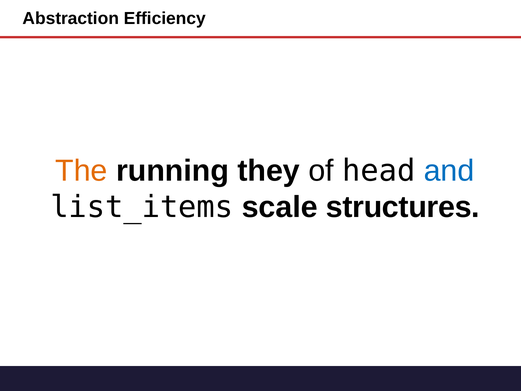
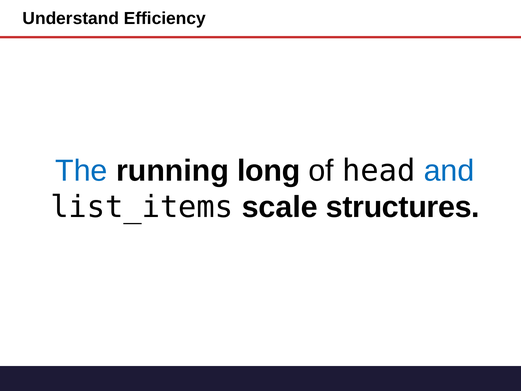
Abstraction: Abstraction -> Understand
The colour: orange -> blue
they: they -> long
